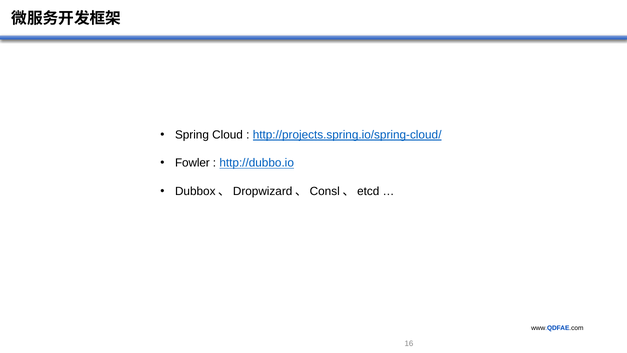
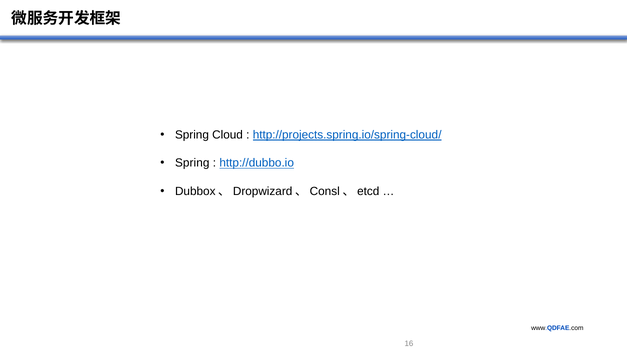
Fowler at (192, 163): Fowler -> Spring
